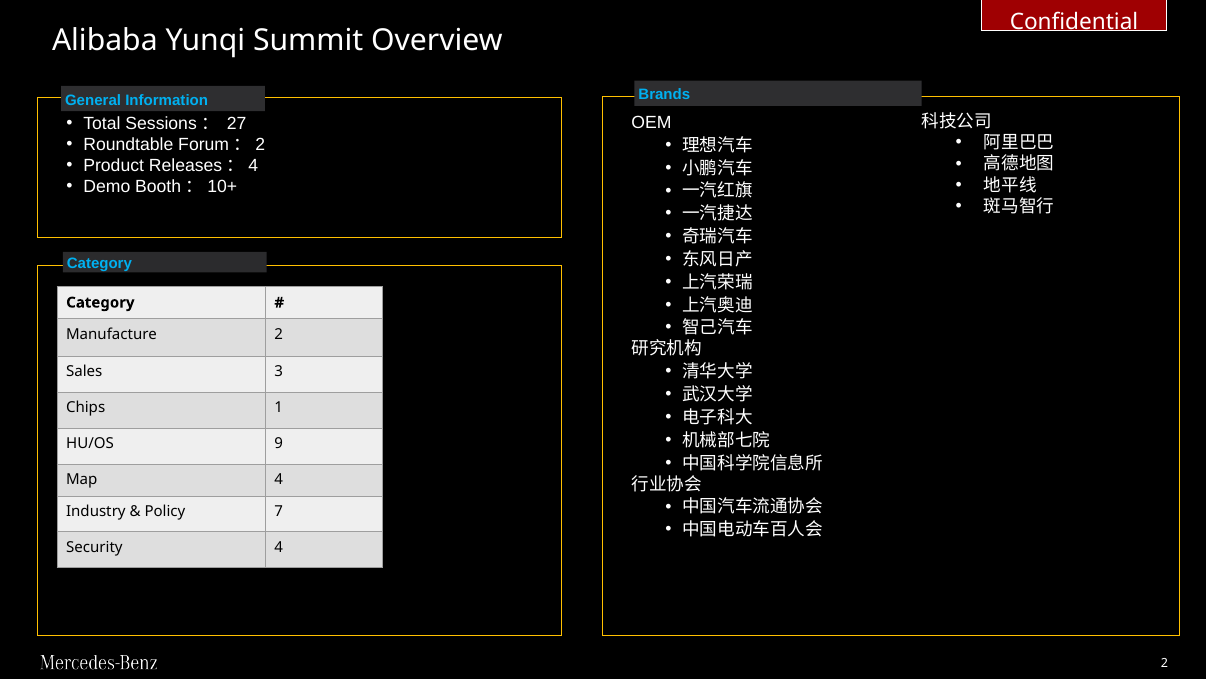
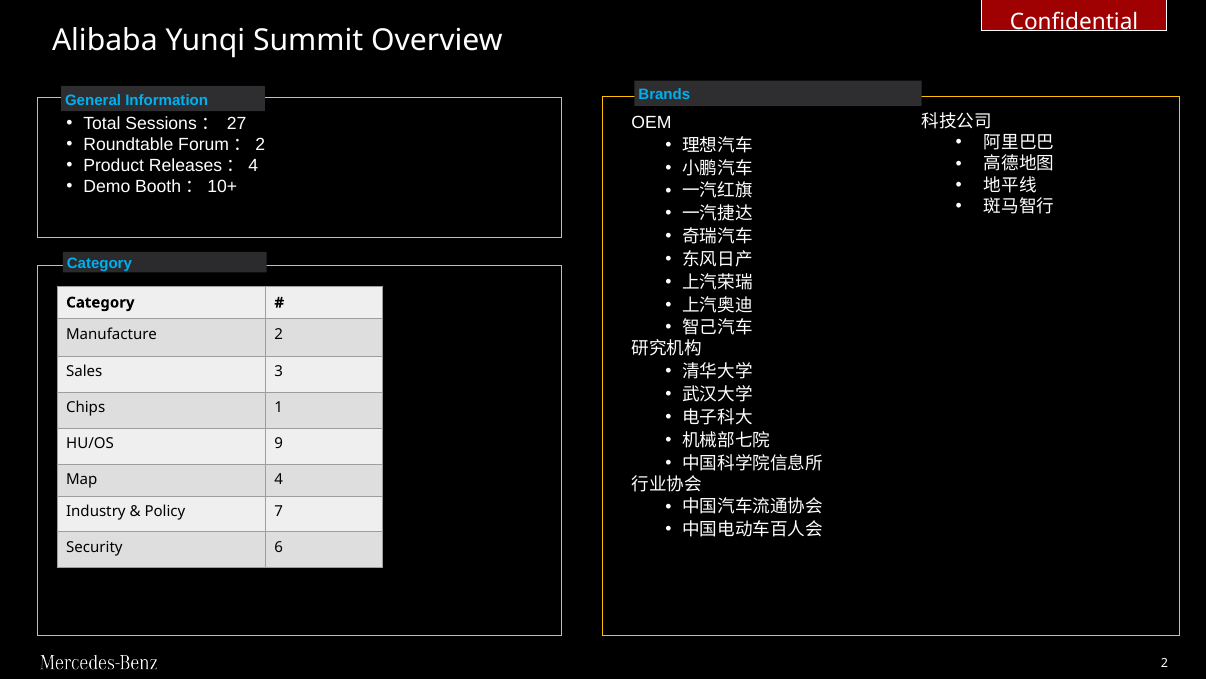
Security 4: 4 -> 6
